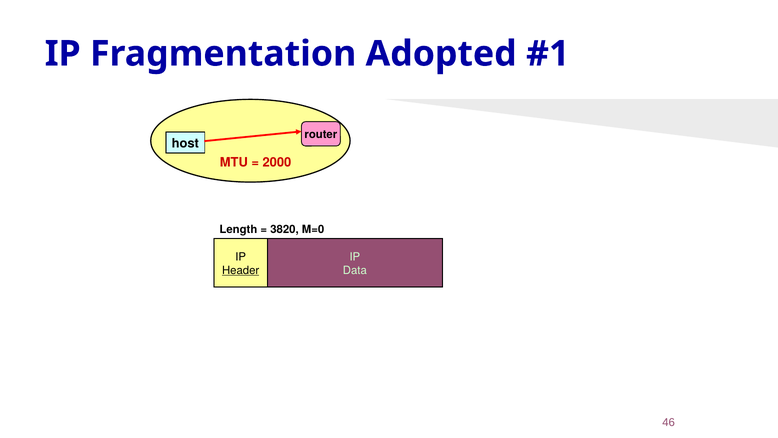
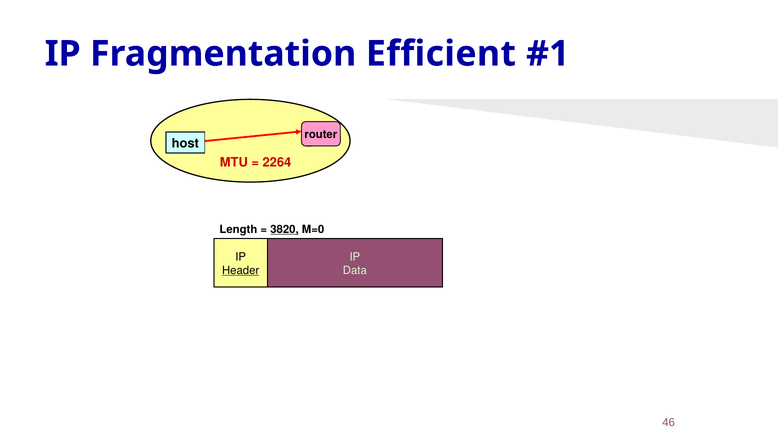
Adopted: Adopted -> Efficient
2000: 2000 -> 2264
3820 underline: none -> present
